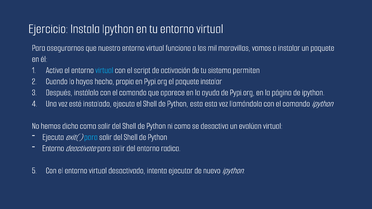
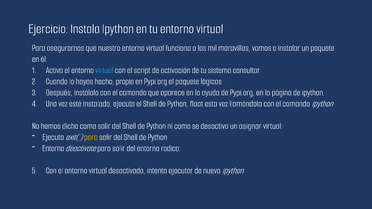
permiten: permiten -> consultar
paquete instalar: instalar -> lógicas
Python esta: esta -> float
evalúan: evalúan -> asignar
para at (91, 137) colour: light blue -> yellow
